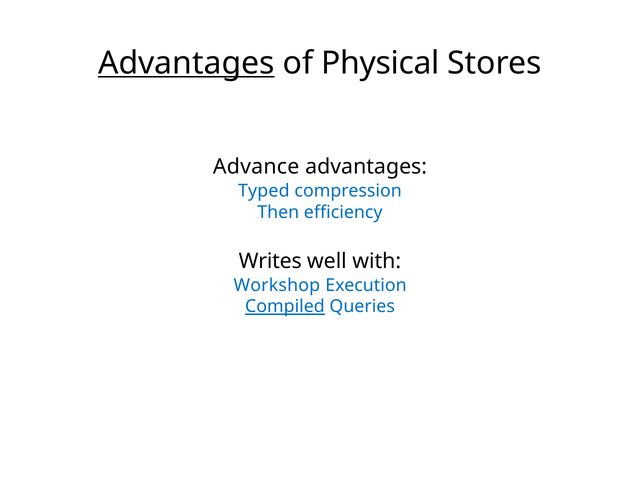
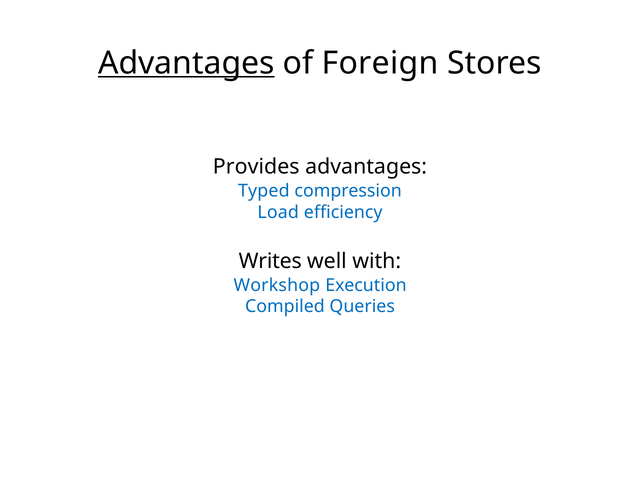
Physical: Physical -> Foreign
Advance: Advance -> Provides
Then: Then -> Load
Compiled underline: present -> none
